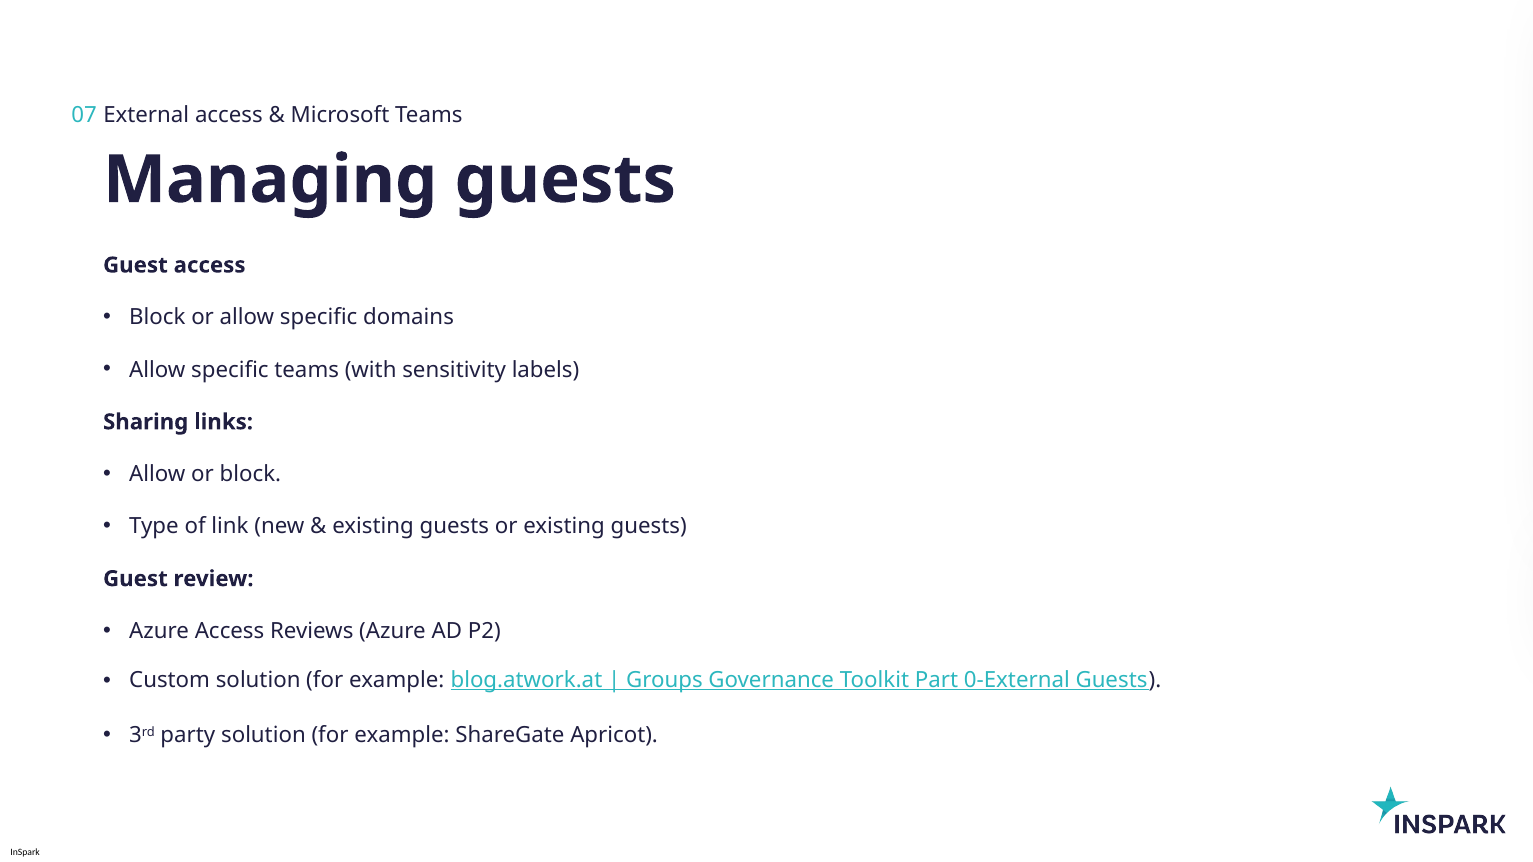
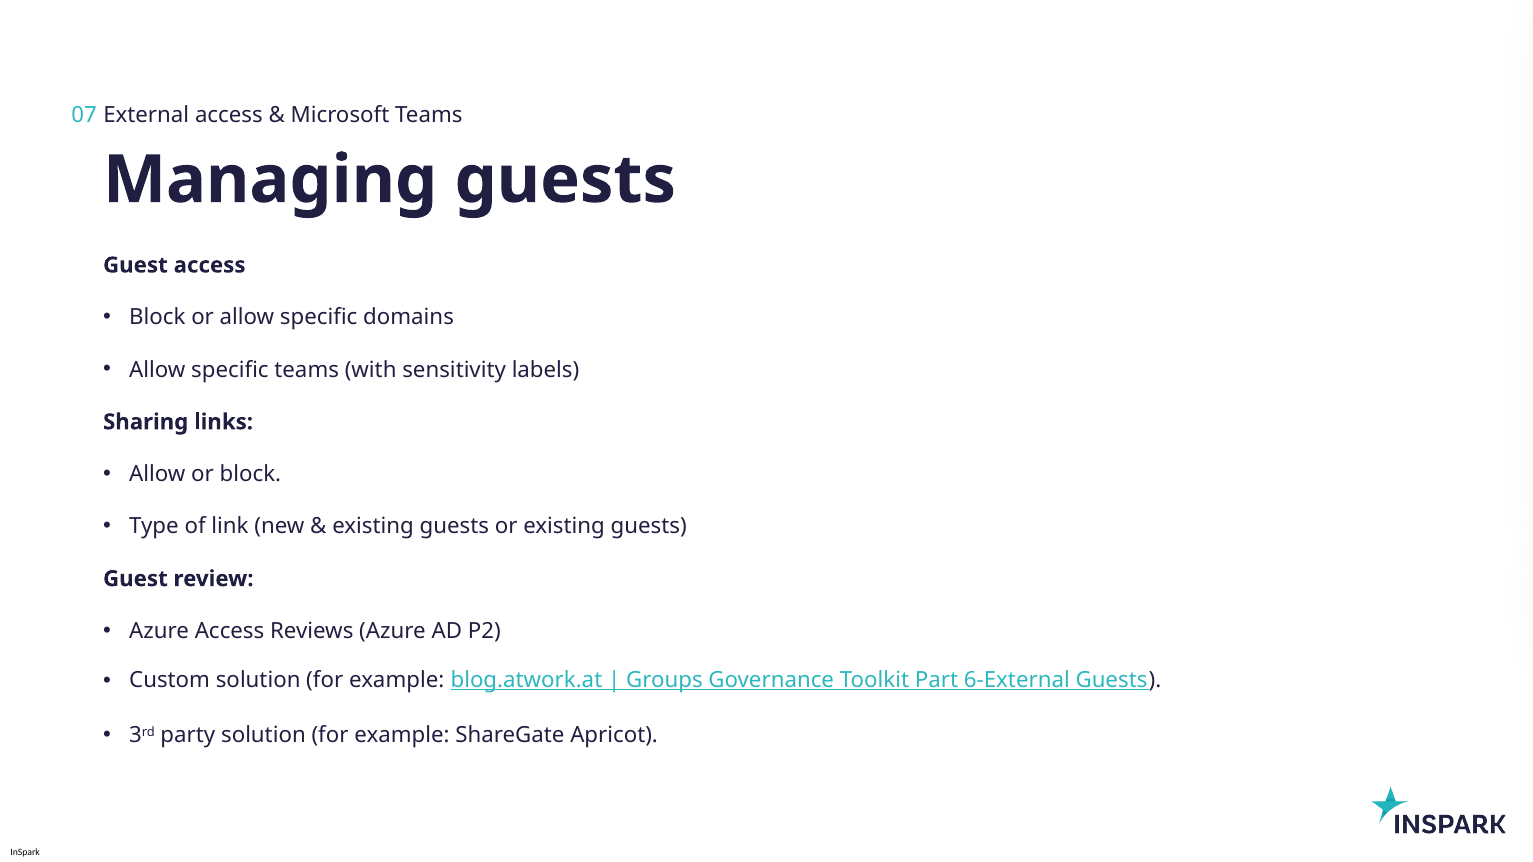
0-External: 0-External -> 6-External
